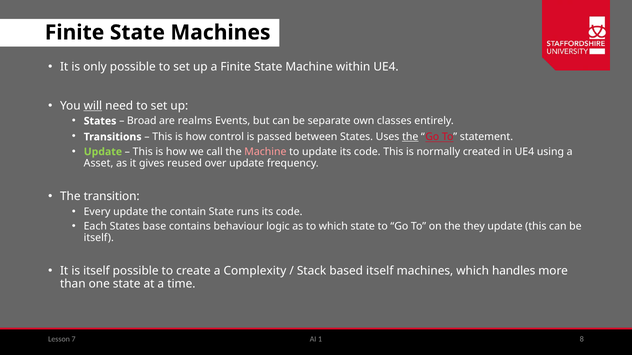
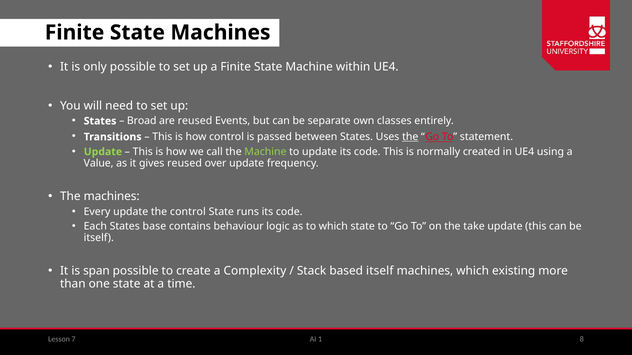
will underline: present -> none
are realms: realms -> reused
Machine at (265, 152) colour: pink -> light green
Asset: Asset -> Value
The transition: transition -> machines
the contain: contain -> control
they: they -> take
is itself: itself -> span
handles: handles -> existing
